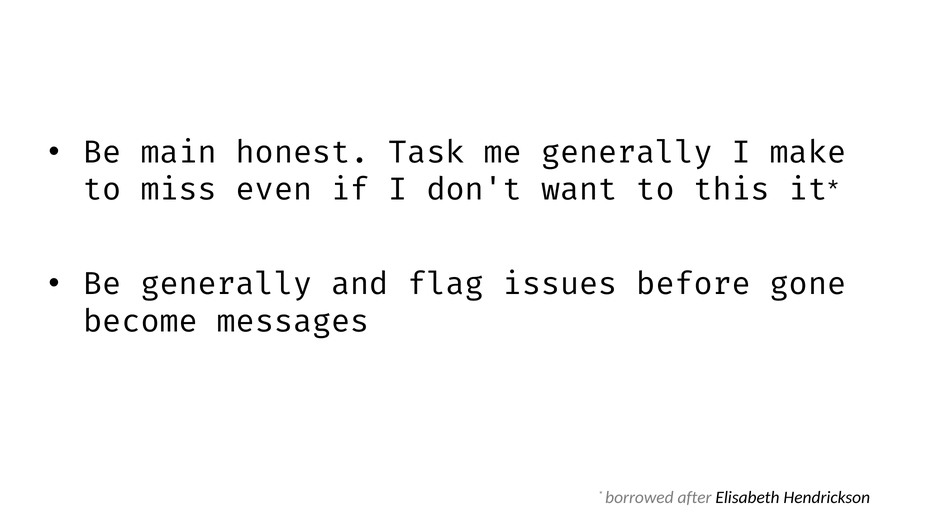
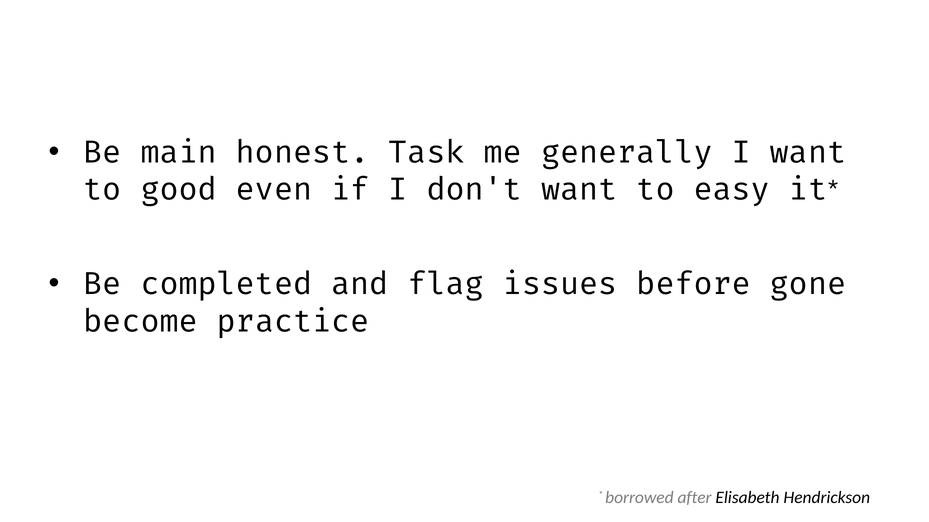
I make: make -> want
miss: miss -> good
this: this -> easy
Be generally: generally -> completed
messages: messages -> practice
